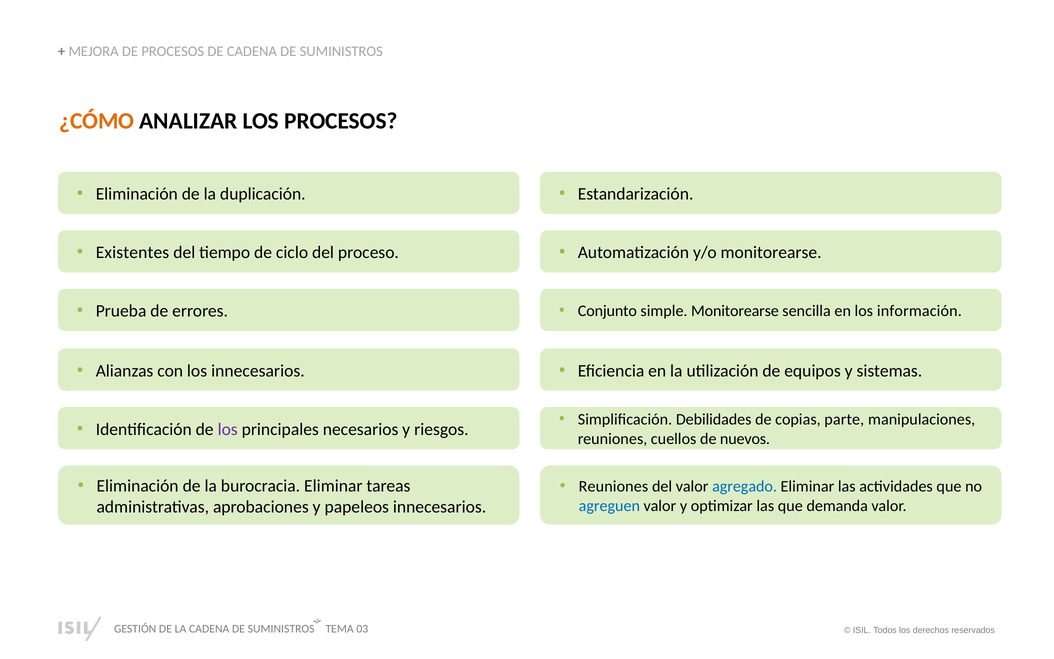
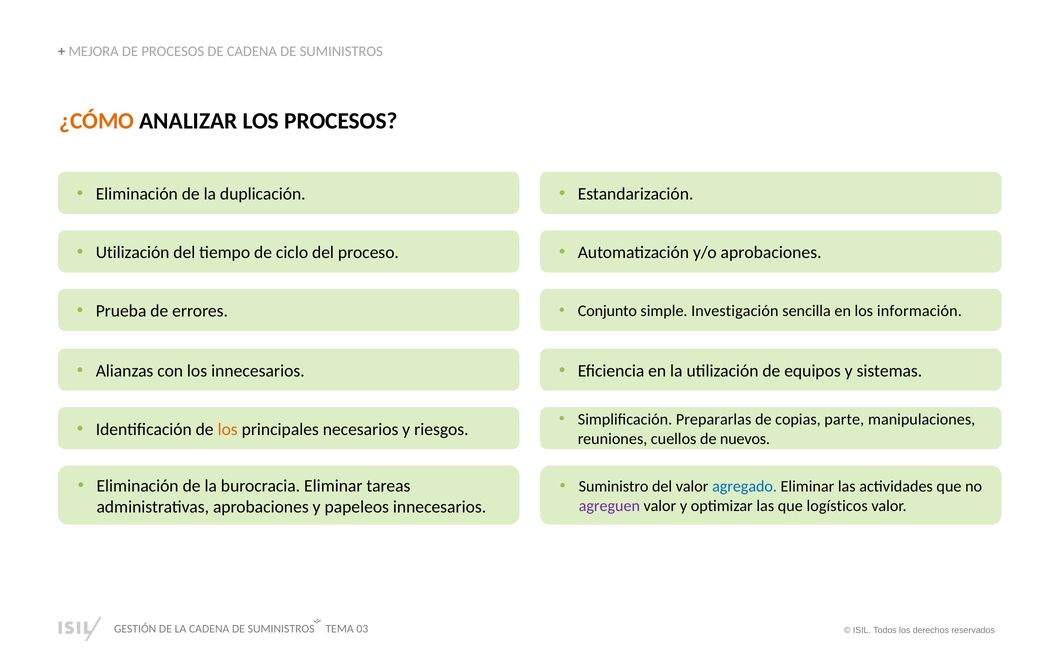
Existentes at (133, 252): Existentes -> Utilización
y/o monitorearse: monitorearse -> aprobaciones
simple Monitorearse: Monitorearse -> Investigación
Debilidades: Debilidades -> Prepararlas
los at (228, 429) colour: purple -> orange
Reuniones at (613, 486): Reuniones -> Suministro
agreguen colour: blue -> purple
demanda: demanda -> logísticos
